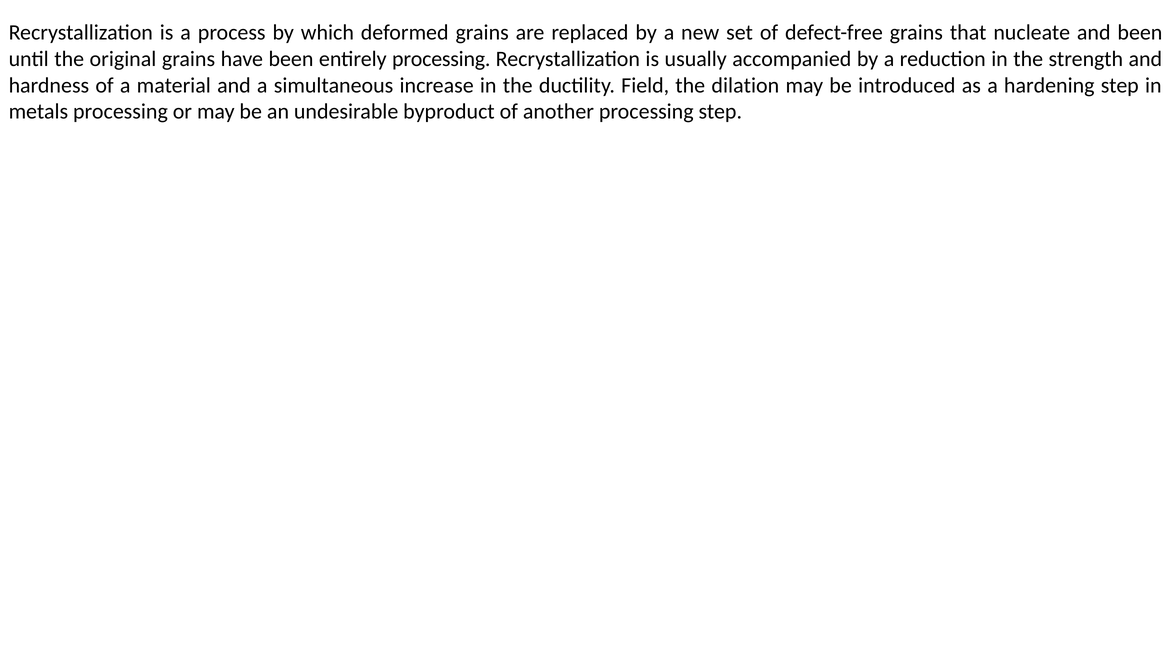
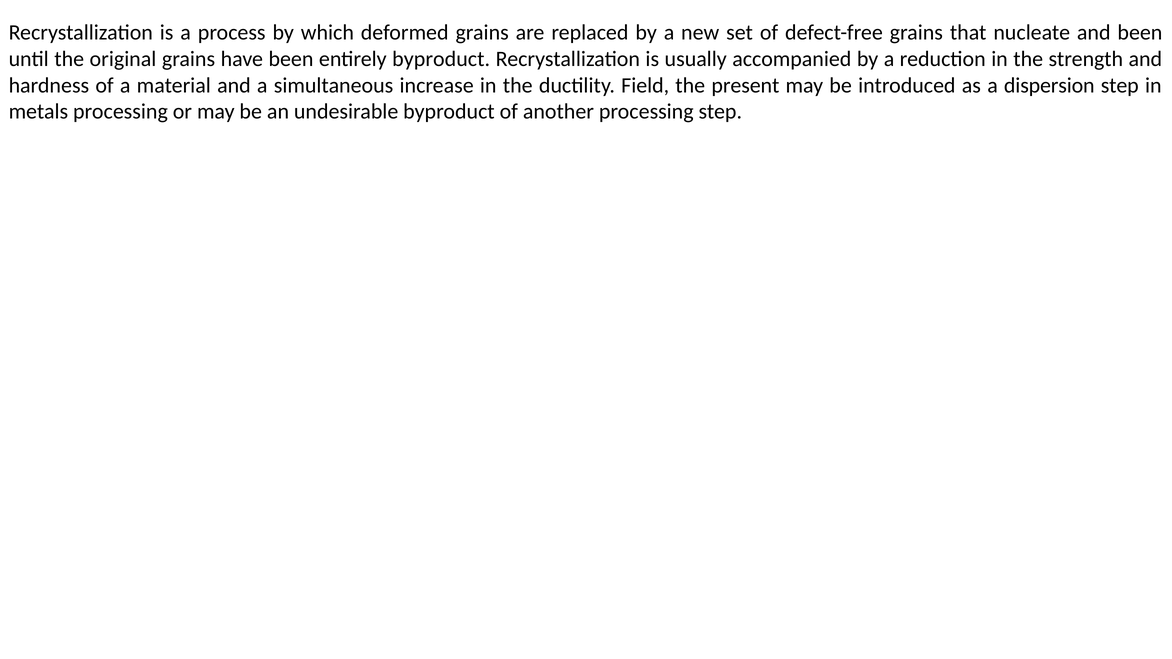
entirely processing: processing -> byproduct
dilation: dilation -> present
hardening: hardening -> dispersion
